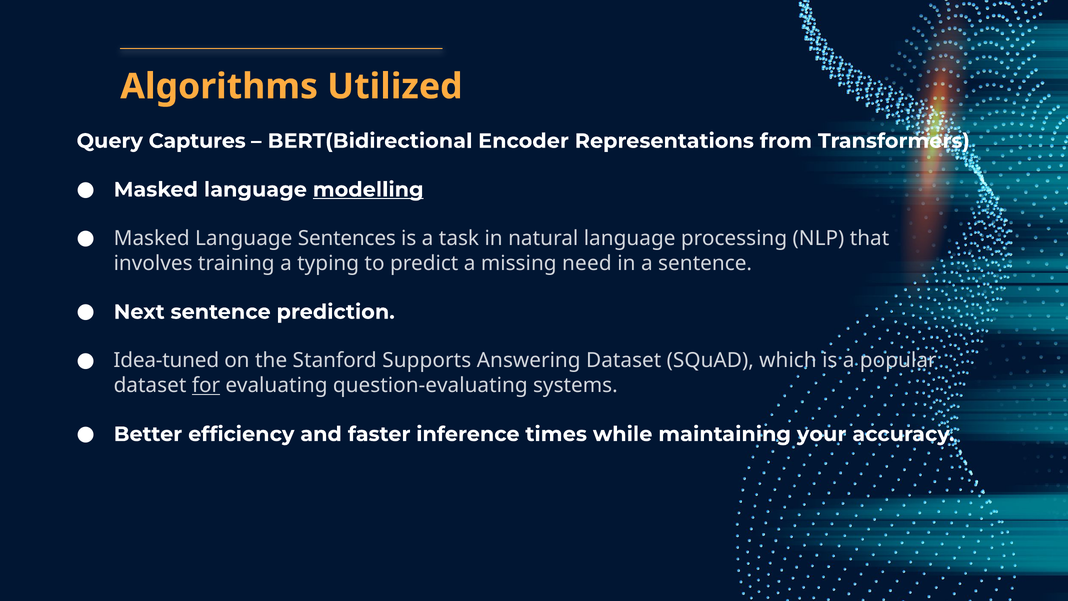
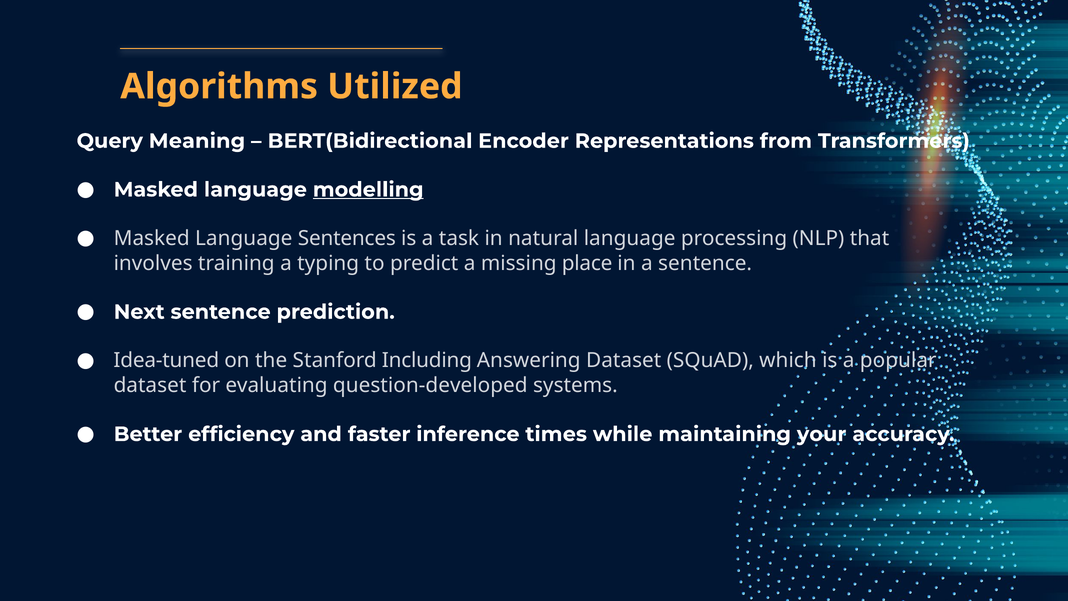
Captures: Captures -> Meaning
need: need -> place
Supports: Supports -> Including
for underline: present -> none
question-evaluating: question-evaluating -> question-developed
